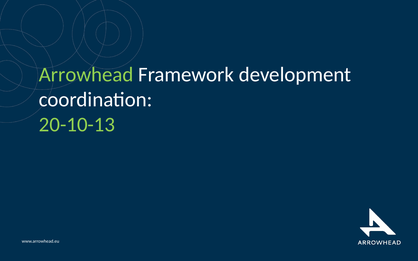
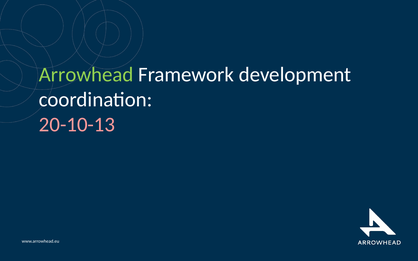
20-10-13 colour: light green -> pink
